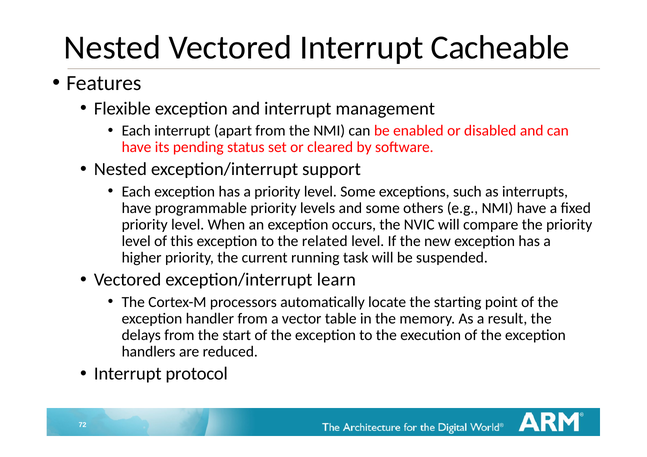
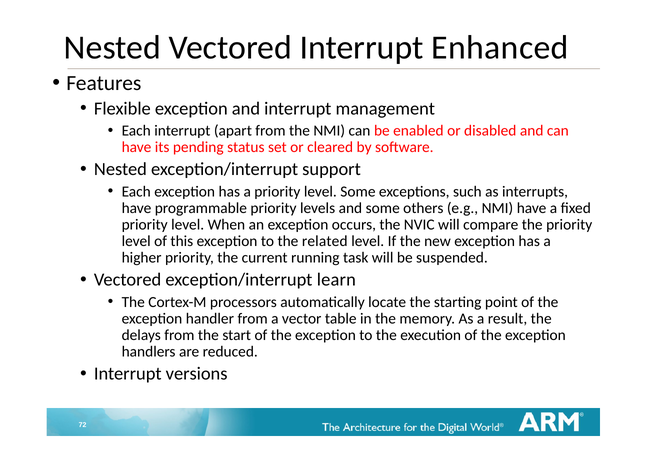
Cacheable: Cacheable -> Enhanced
protocol: protocol -> versions
